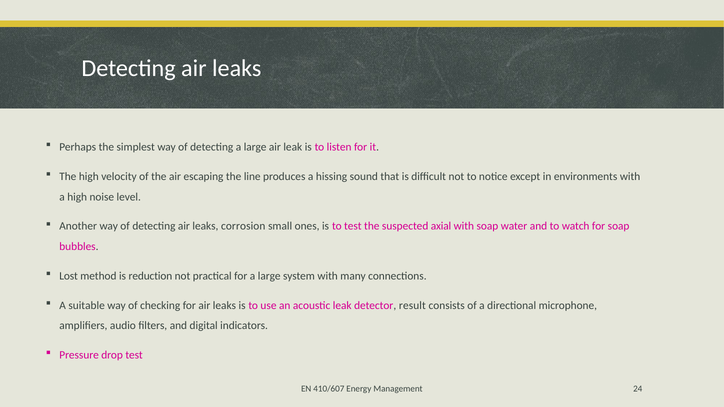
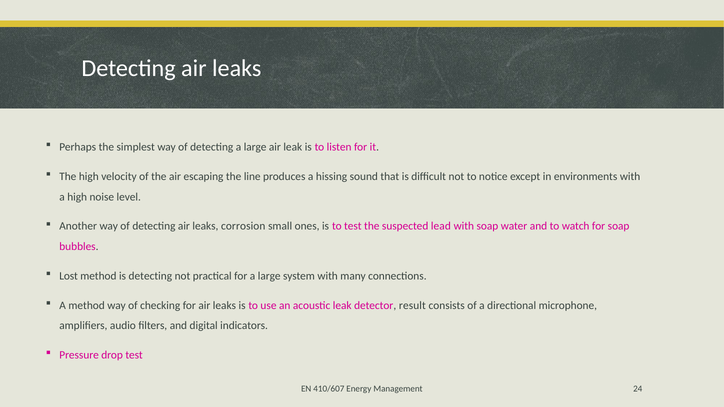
axial: axial -> lead
is reduction: reduction -> detecting
A suitable: suitable -> method
